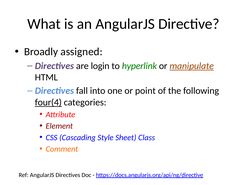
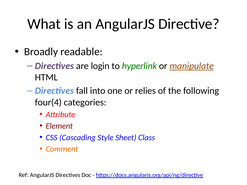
assigned: assigned -> readable
point: point -> relies
four(4 underline: present -> none
